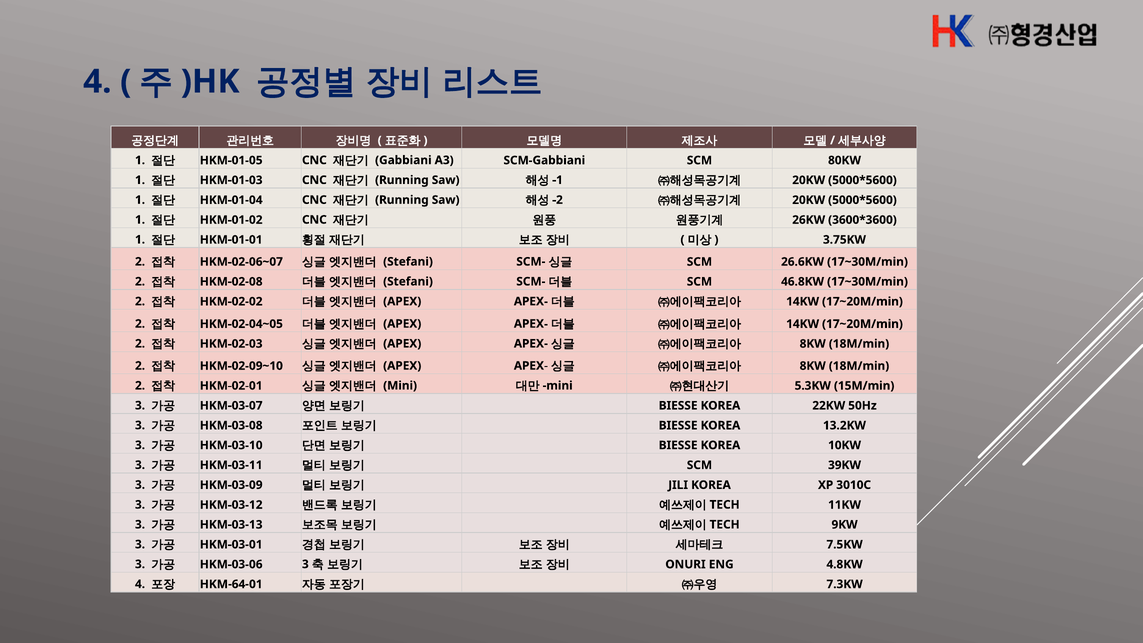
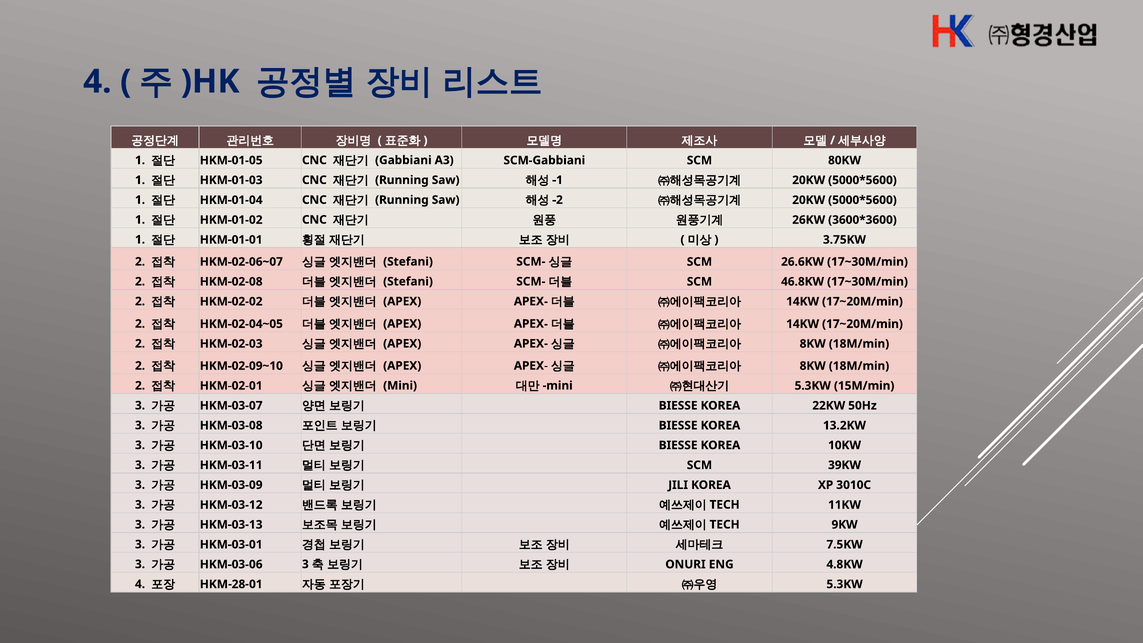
HKM-64-01: HKM-64-01 -> HKM-28-01
7.3KW at (845, 584): 7.3KW -> 5.3KW
